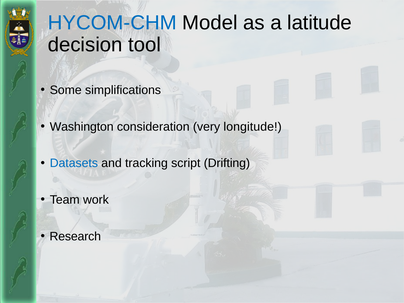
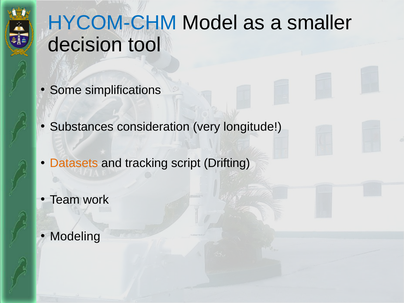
latitude: latitude -> smaller
Washington: Washington -> Substances
Datasets colour: blue -> orange
Research: Research -> Modeling
